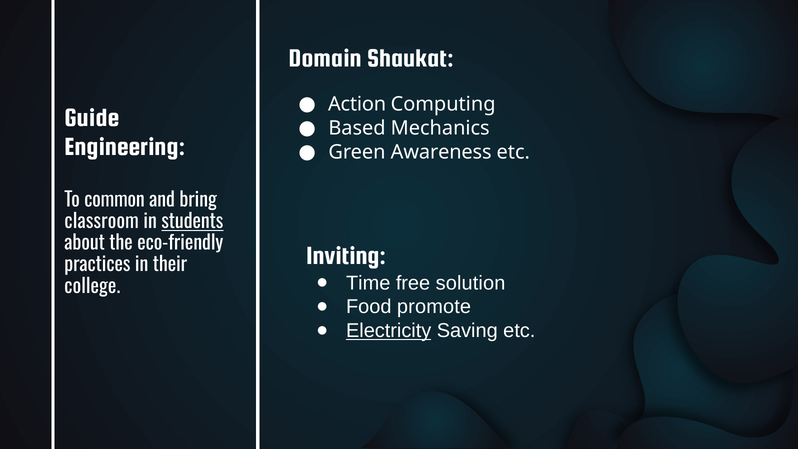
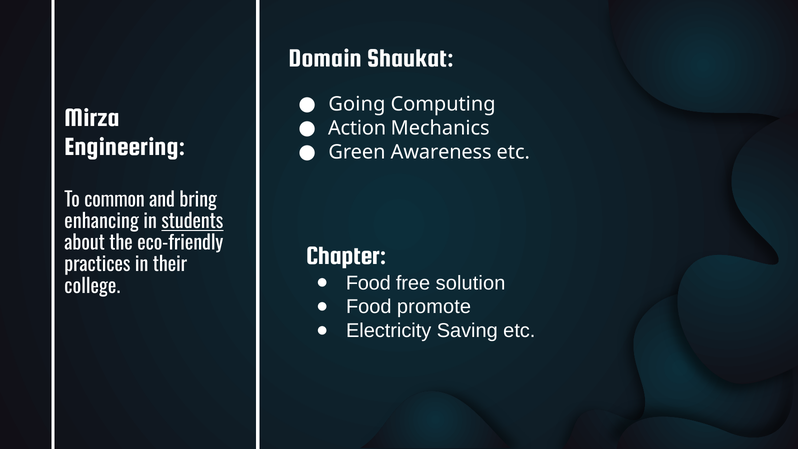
Action: Action -> Going
Guide: Guide -> Mirza
Based: Based -> Action
classroom: classroom -> enhancing
Inviting: Inviting -> Chapter
Time at (368, 283): Time -> Food
Electricity underline: present -> none
